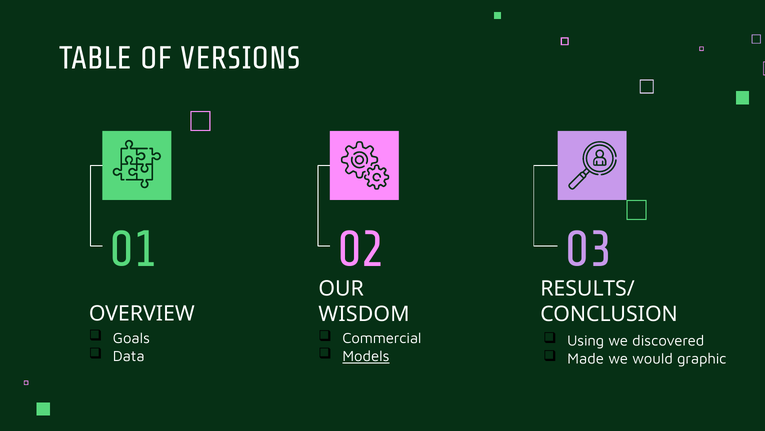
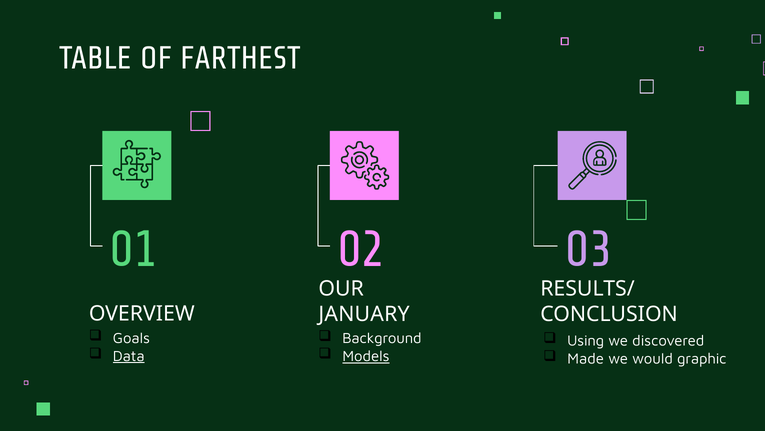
VERSIONS: VERSIONS -> FARTHEST
WISDOM: WISDOM -> JANUARY
Commercial: Commercial -> Background
Data underline: none -> present
